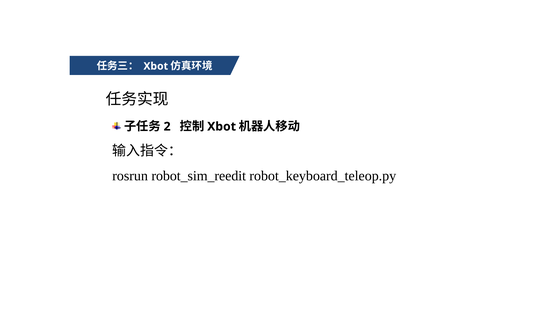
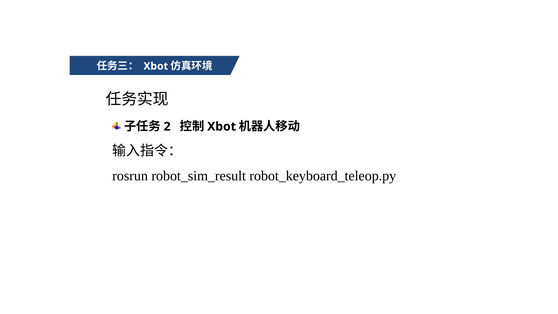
robot_sim_reedit: robot_sim_reedit -> robot_sim_result
